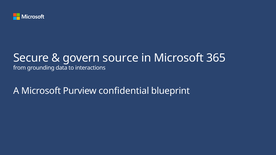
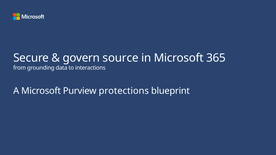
confidential: confidential -> protections
